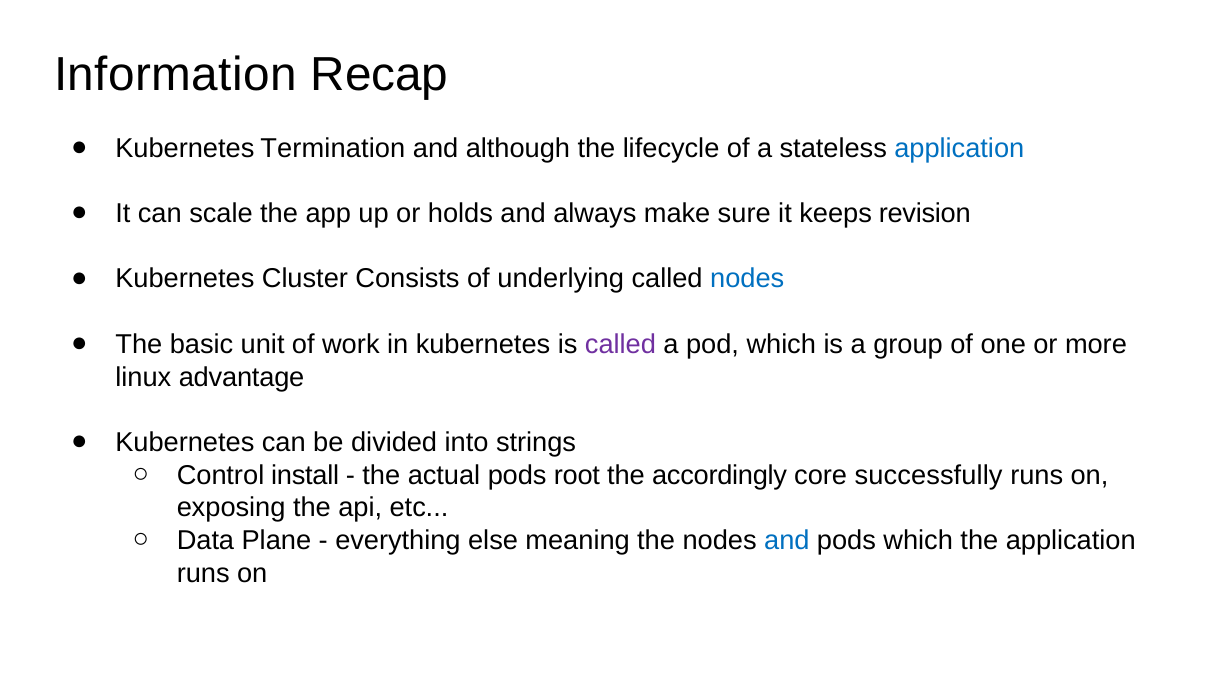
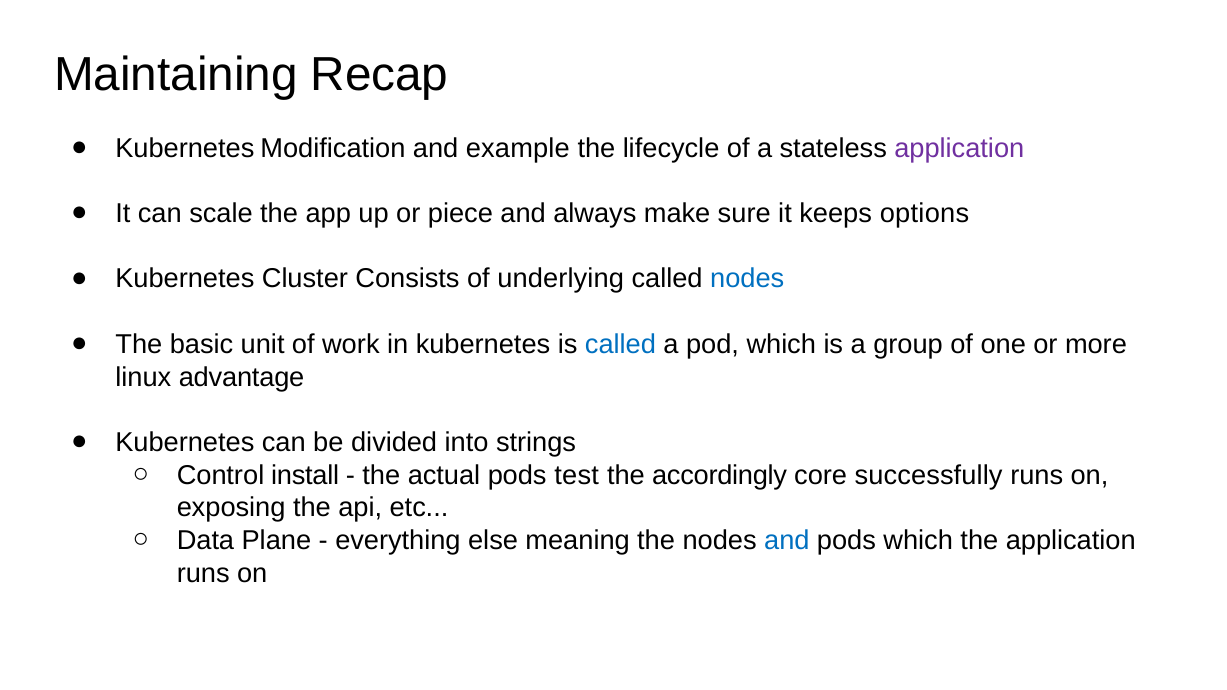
Information: Information -> Maintaining
Termination: Termination -> Modification
although: although -> example
application at (959, 148) colour: blue -> purple
holds: holds -> piece
revision: revision -> options
called at (620, 344) colour: purple -> blue
root: root -> test
